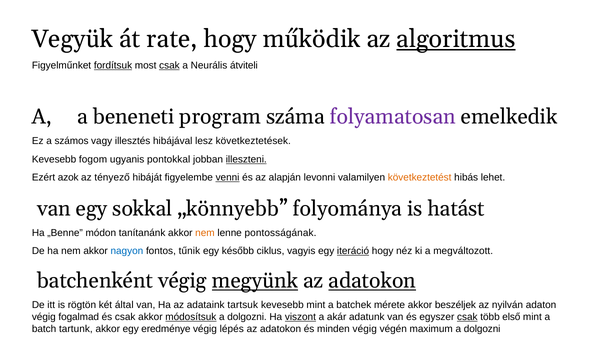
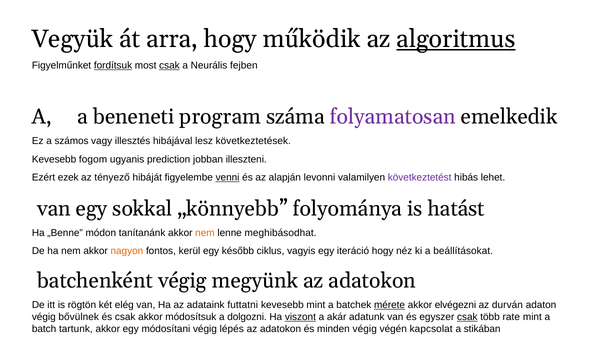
rate: rate -> arra
átviteli: átviteli -> fejben
pontokkal: pontokkal -> prediction
illeszteni underline: present -> none
azok: azok -> ezek
következtetést colour: orange -> purple
pontosságának: pontosságának -> meghibásodhat
nagyon colour: blue -> orange
tűnik: tűnik -> kerül
iteráció underline: present -> none
megváltozott: megváltozott -> beállításokat
megyünk underline: present -> none
adatokon at (372, 281) underline: present -> none
által: által -> elég
tartsuk: tartsuk -> futtatni
mérete underline: none -> present
beszéljek: beszéljek -> elvégezni
nyilván: nyilván -> durván
fogalmad: fogalmad -> bővülnek
módosítsuk underline: present -> none
első: első -> rate
eredménye: eredménye -> módosítani
maximum: maximum -> kapcsolat
dolgozni at (482, 329): dolgozni -> stikában
